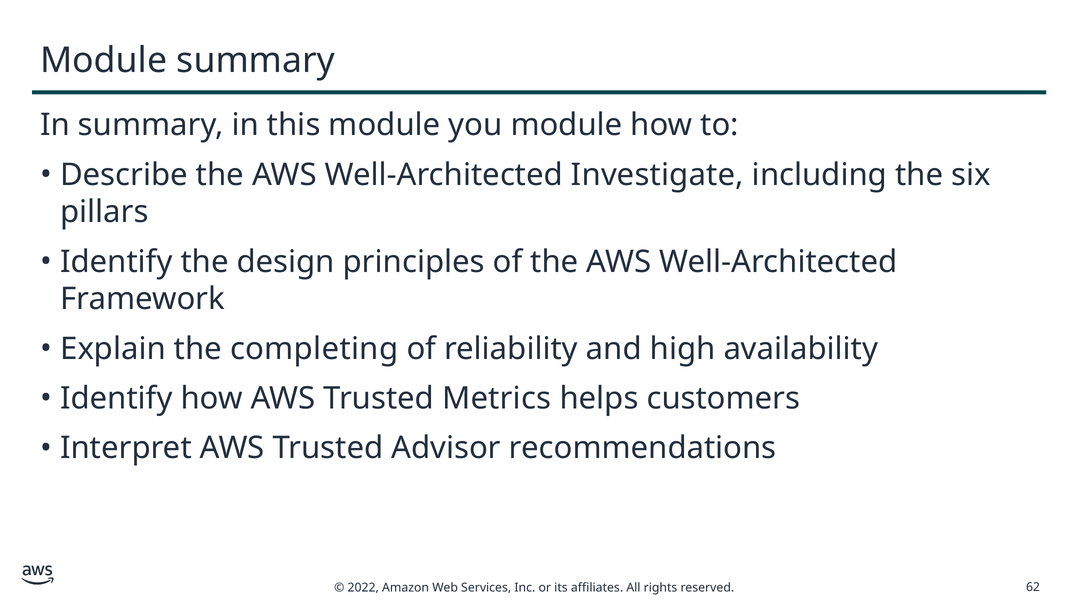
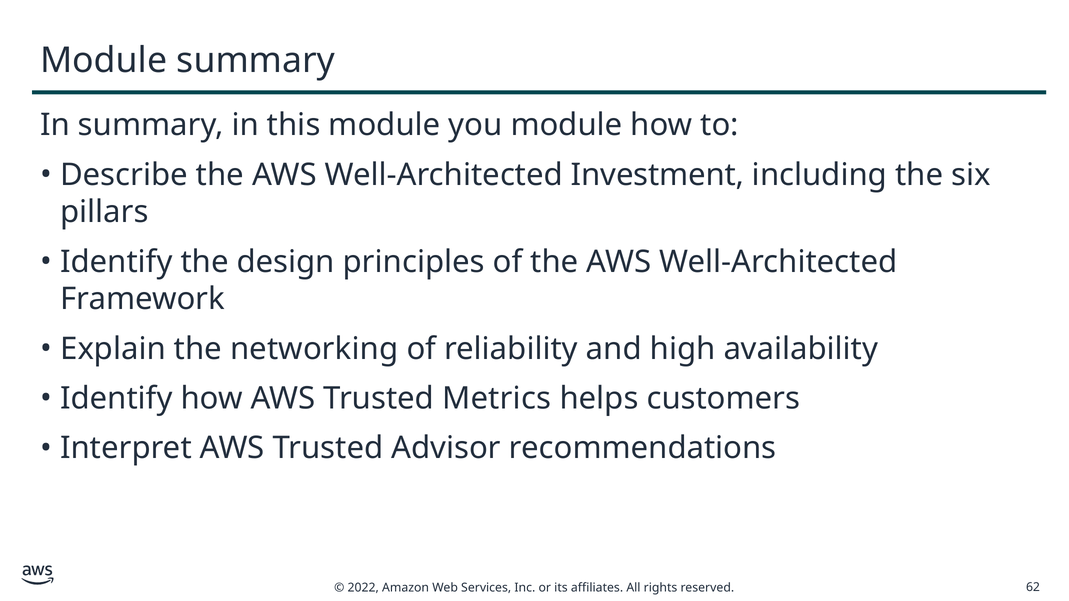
Investigate: Investigate -> Investment
completing: completing -> networking
